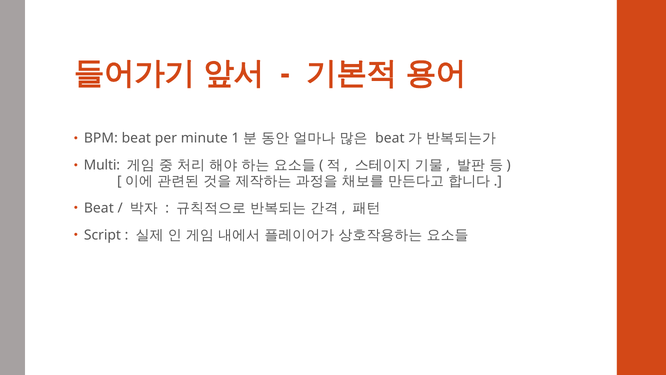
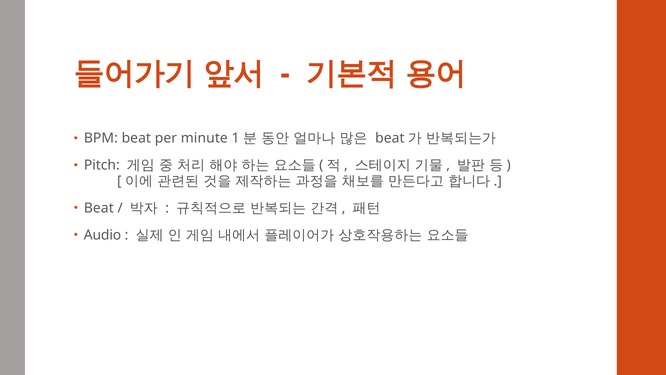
Multi: Multi -> Pitch
Script: Script -> Audio
